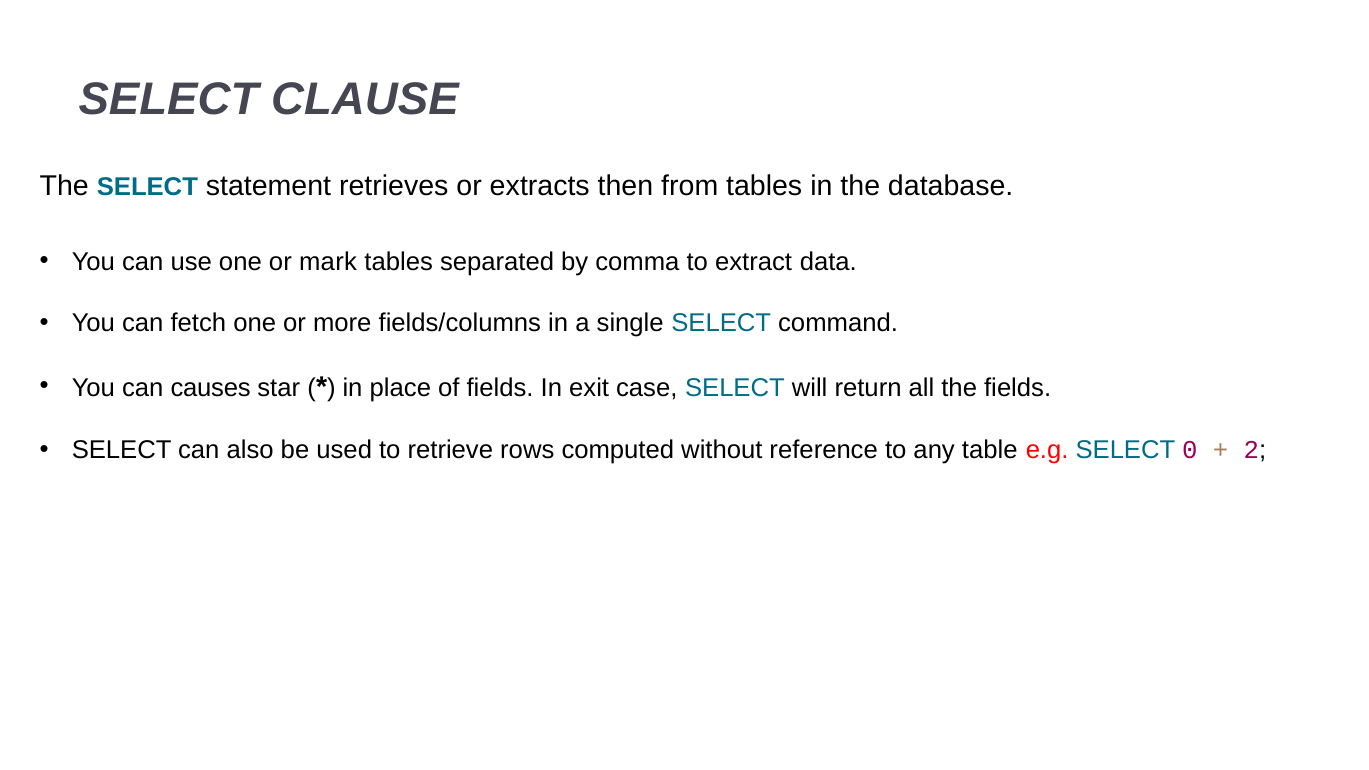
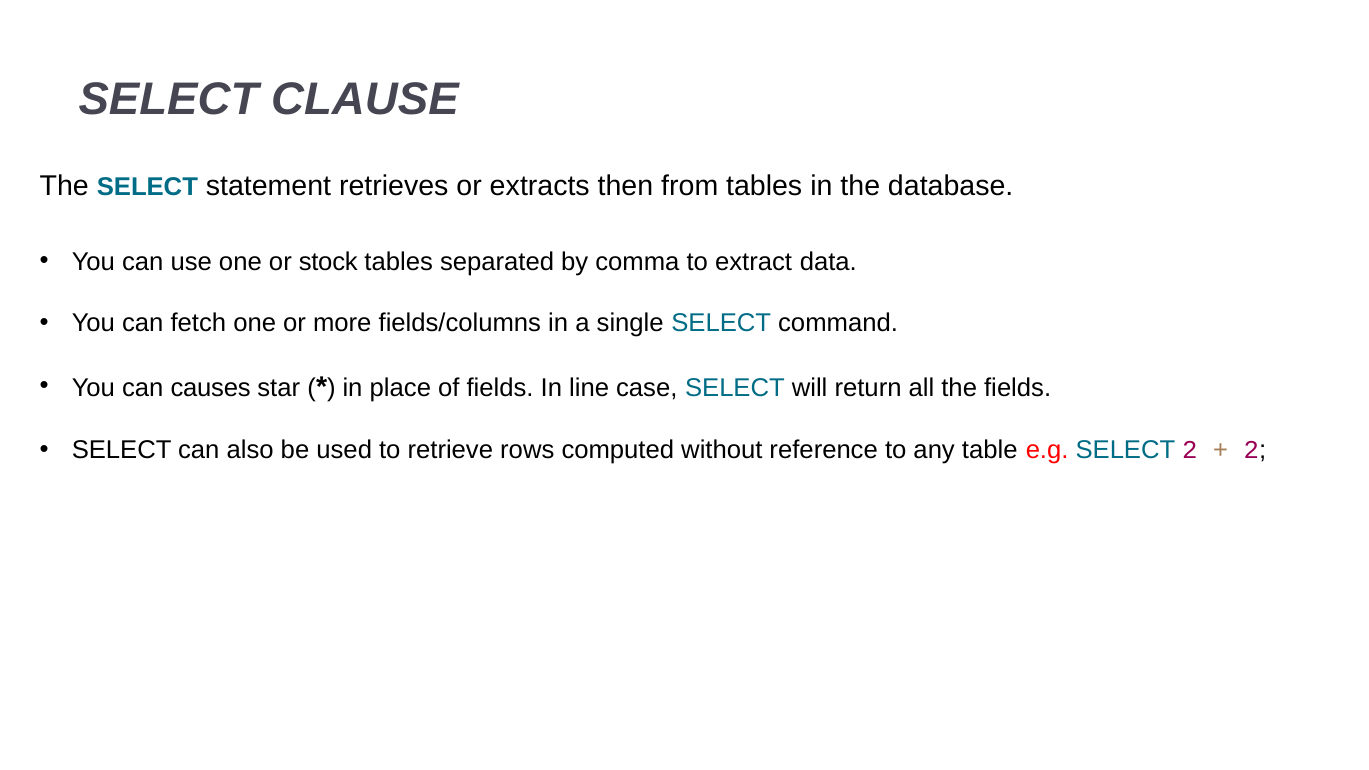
mark: mark -> stock
exit: exit -> line
SELECT 0: 0 -> 2
